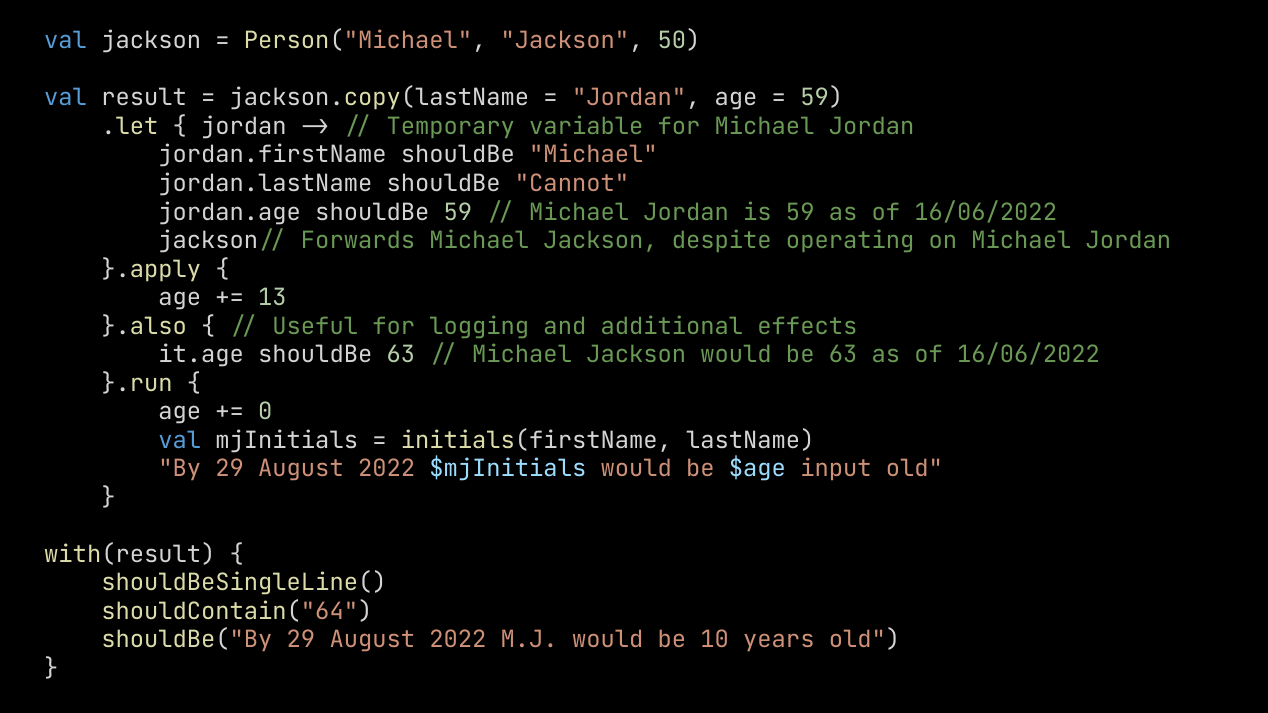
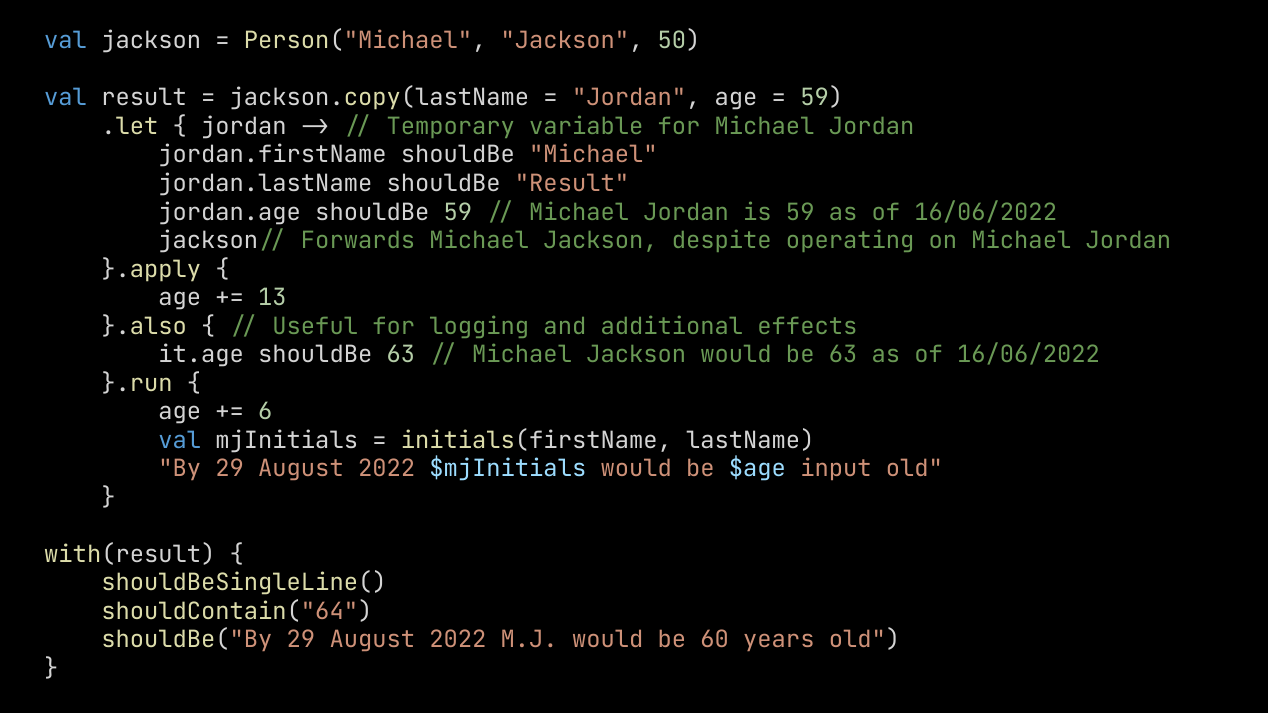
shouldBe Cannot: Cannot -> Result
0: 0 -> 6
10: 10 -> 60
